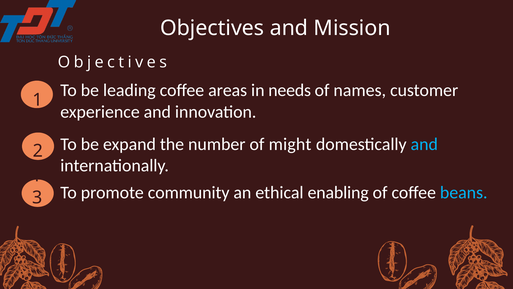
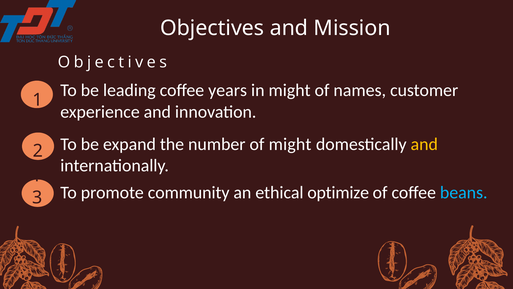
areas: areas -> years
in needs: needs -> might
and at (424, 144) colour: light blue -> yellow
enabling: enabling -> optimize
